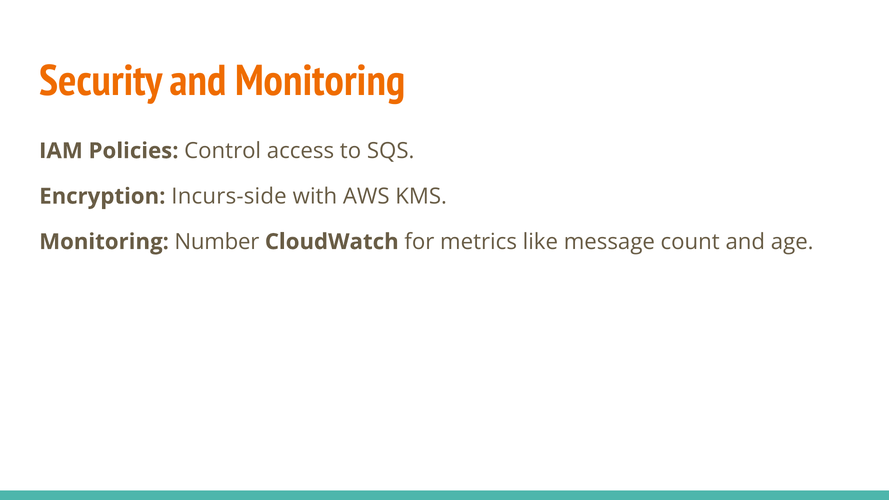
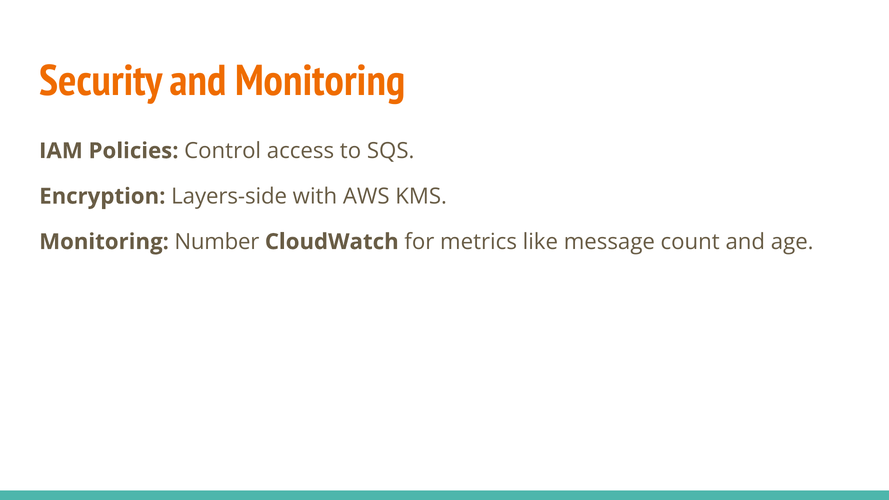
Incurs-side: Incurs-side -> Layers-side
